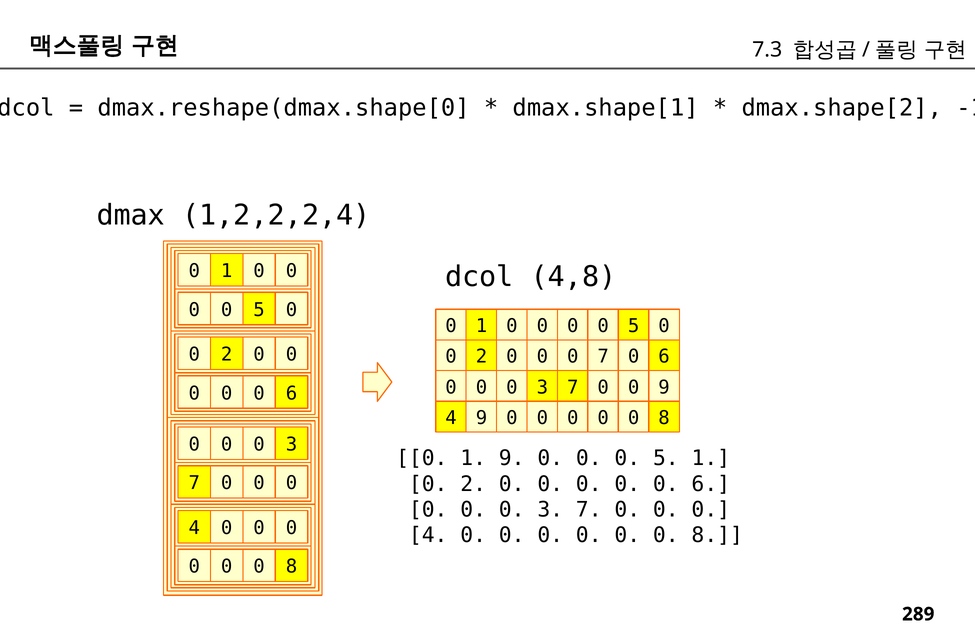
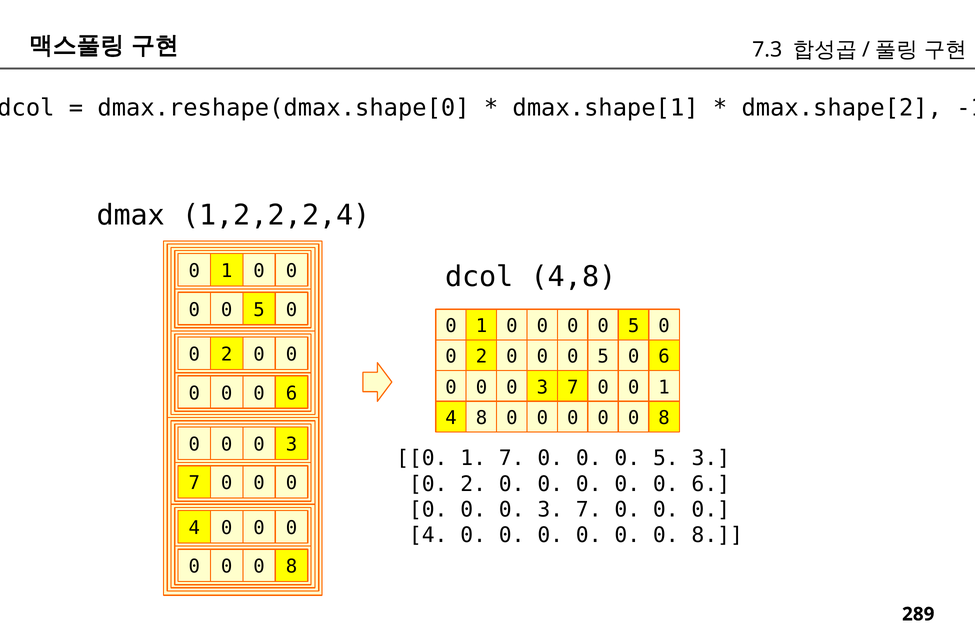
7 at (603, 357): 7 -> 5
0 0 9: 9 -> 1
4 9: 9 -> 8
1 9: 9 -> 7
5 1: 1 -> 3
